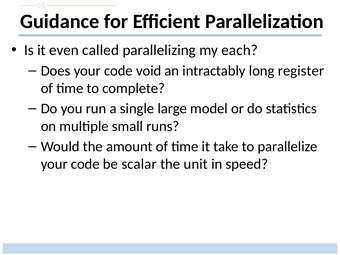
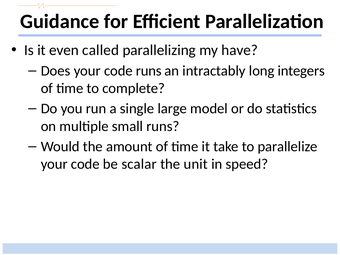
each: each -> have
code void: void -> runs
register: register -> integers
